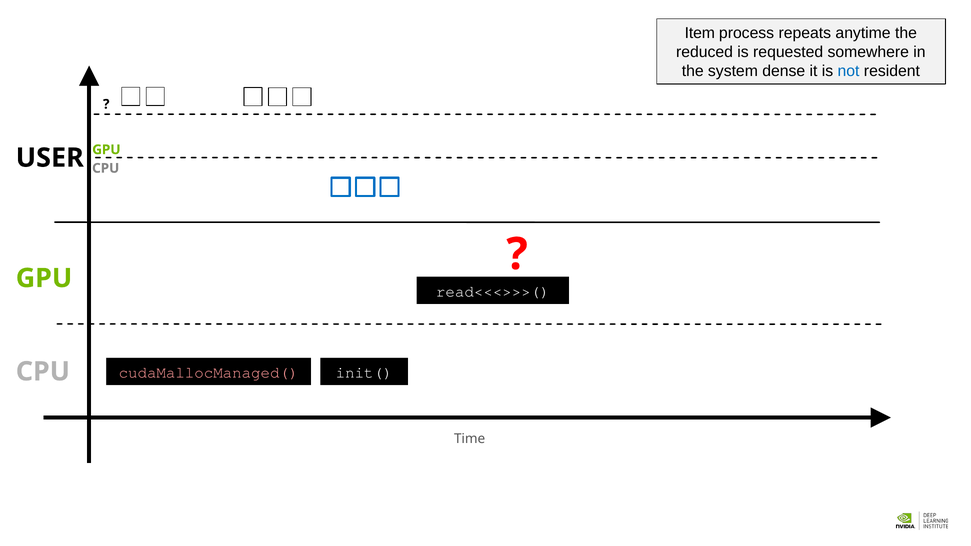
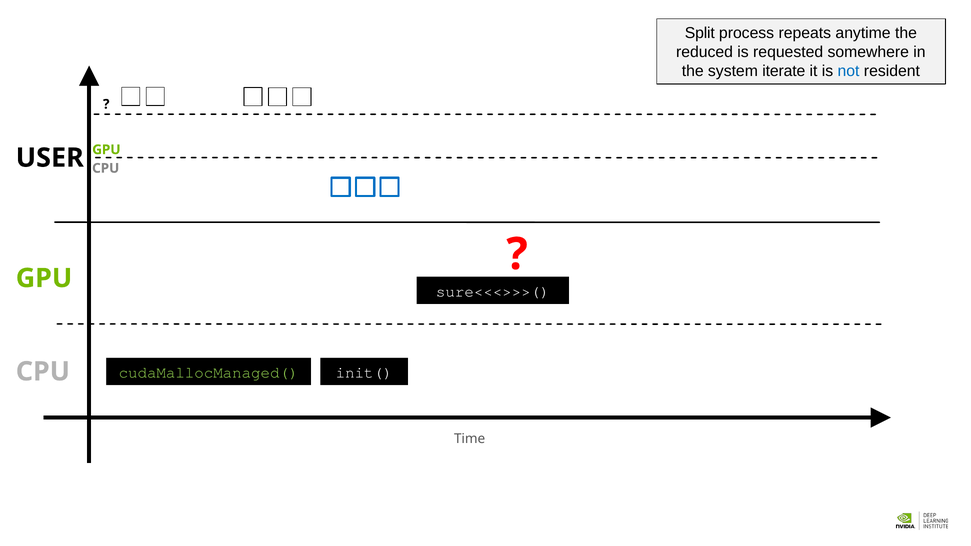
Item: Item -> Split
dense: dense -> iterate
read<<<>>>(: read<<<>>>( -> sure<<<>>>(
cudaMallocManaged( colour: pink -> light green
